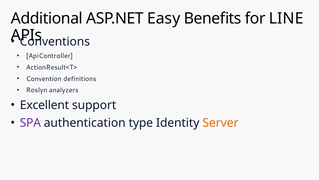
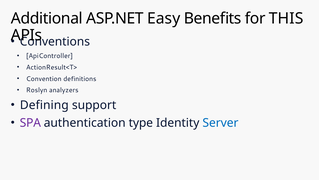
LINE: LINE -> THIS
Excellent: Excellent -> Defining
Server colour: orange -> blue
